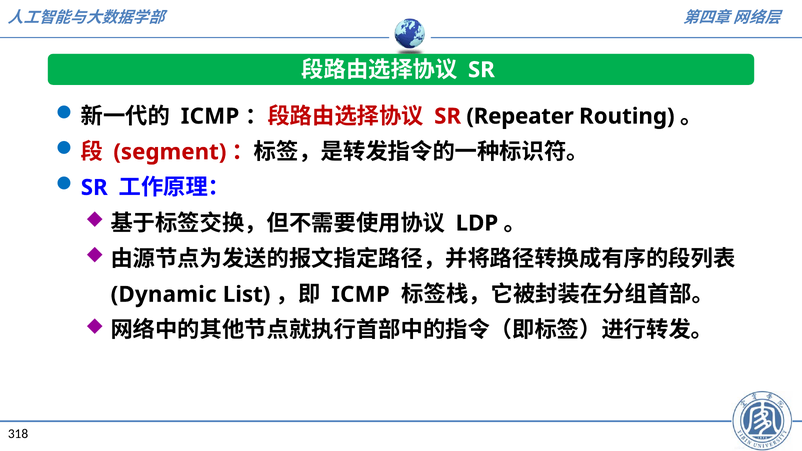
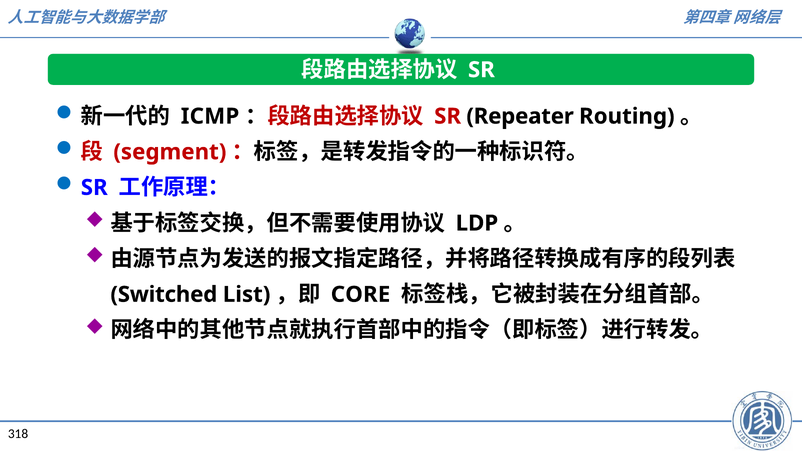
Dynamic: Dynamic -> Switched
ICMP at (360, 295): ICMP -> CORE
